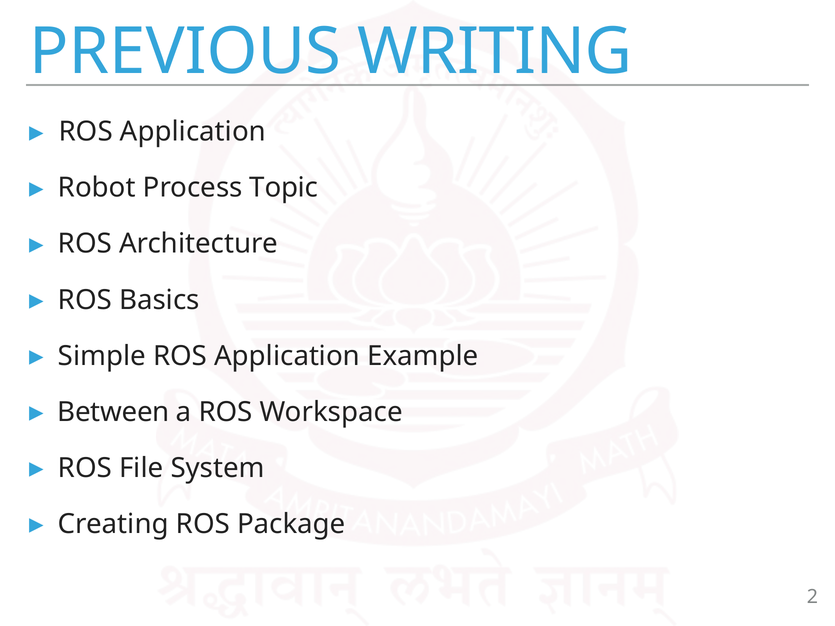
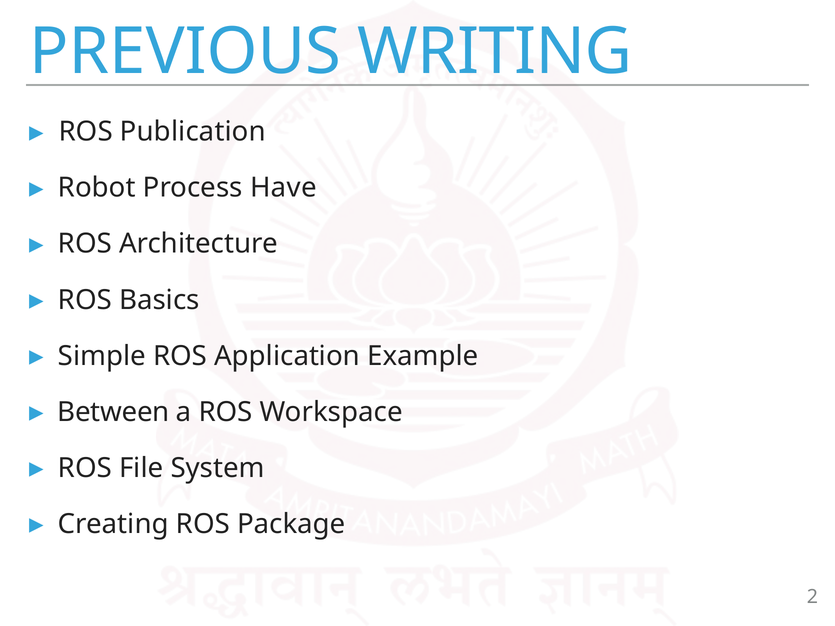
Application at (193, 132): Application -> Publication
Topic: Topic -> Have
